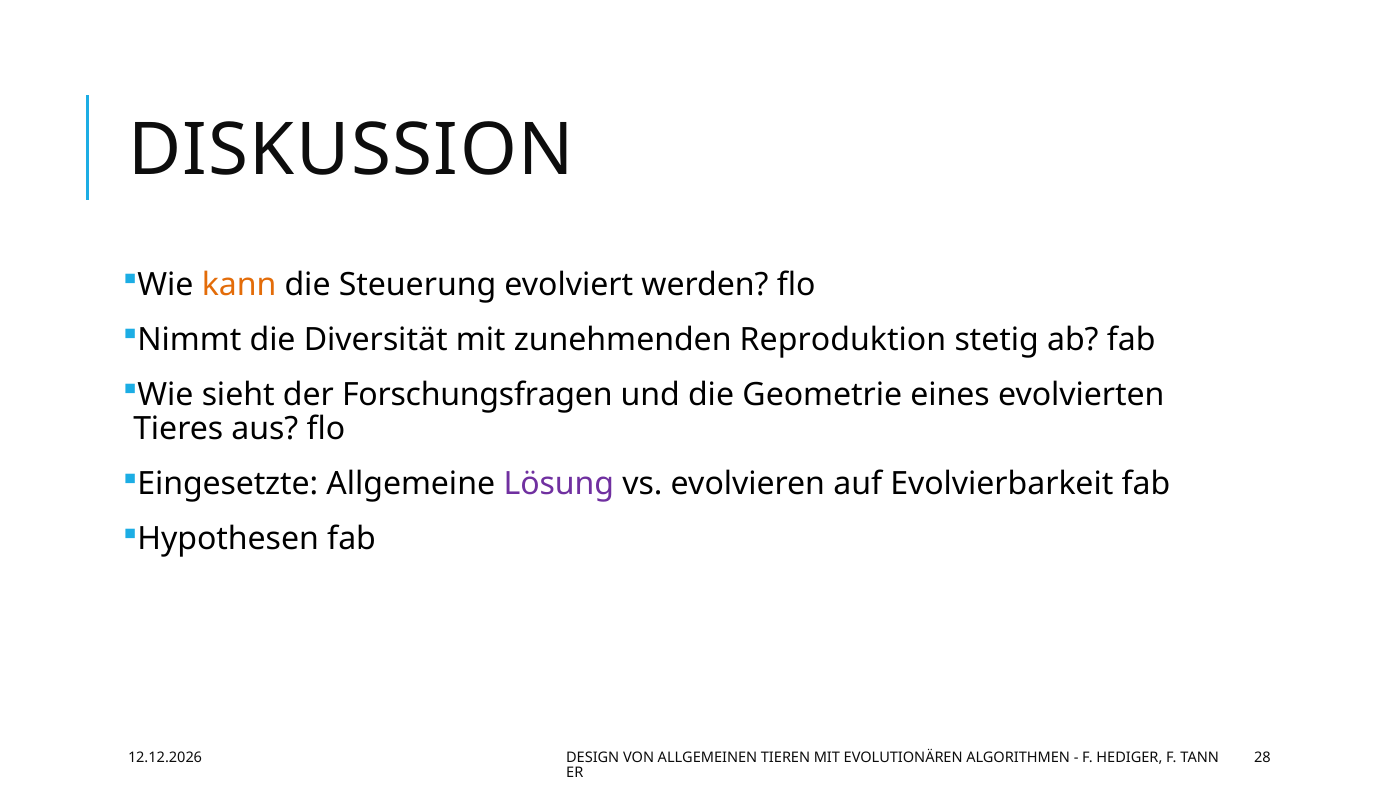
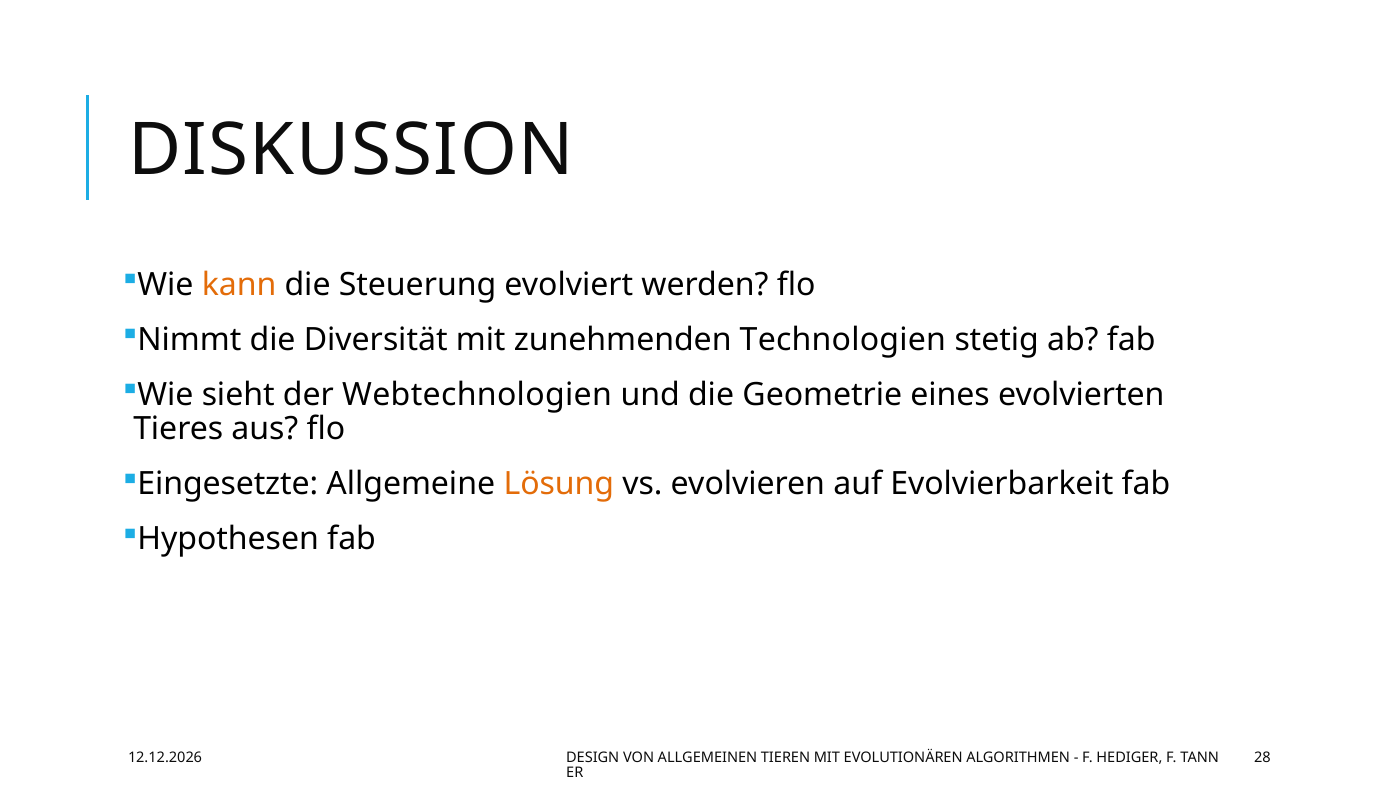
Reproduktion: Reproduktion -> Technologien
Forschungsfragen: Forschungsfragen -> Webtechnologien
Lösung colour: purple -> orange
